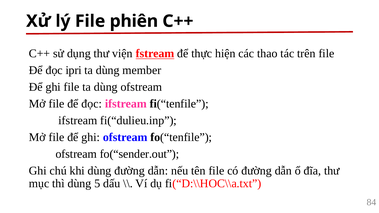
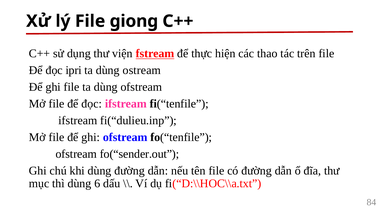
phiên: phiên -> giong
member: member -> ostream
5: 5 -> 6
